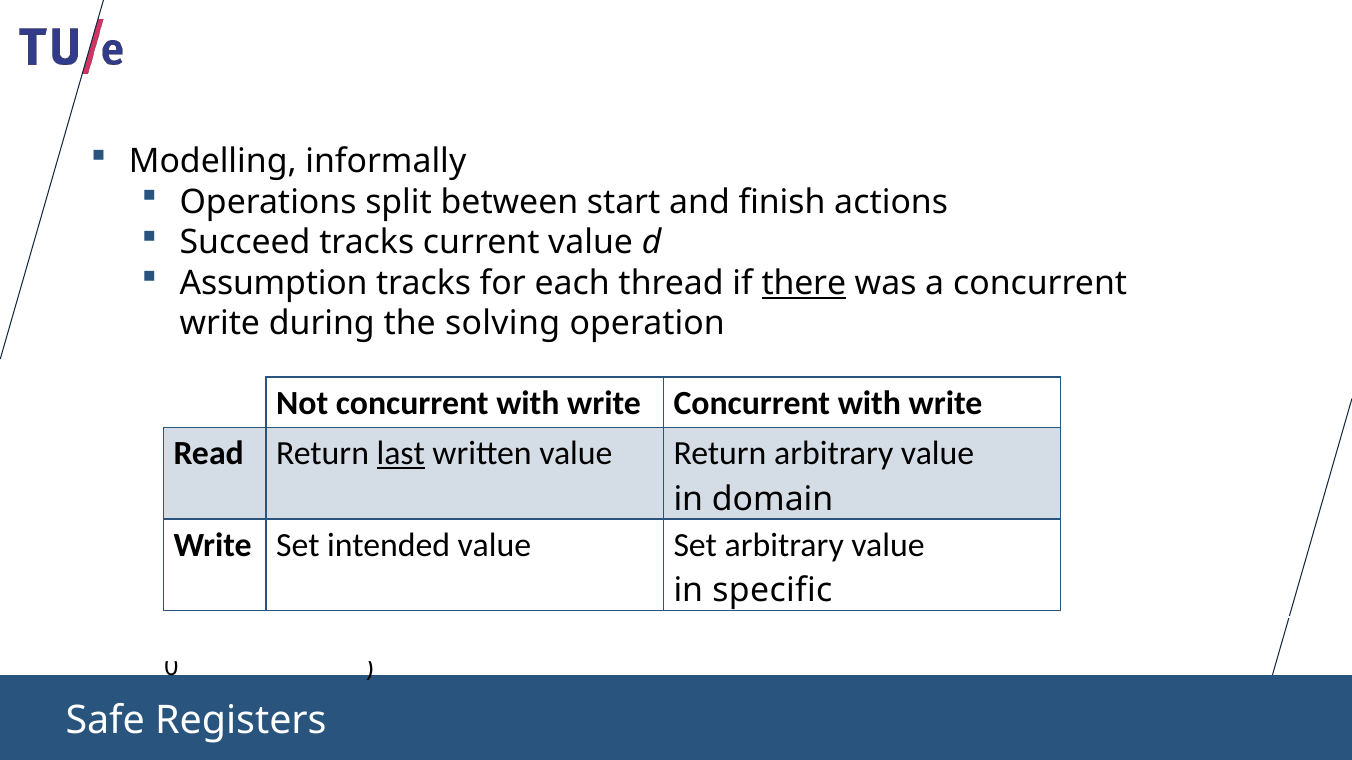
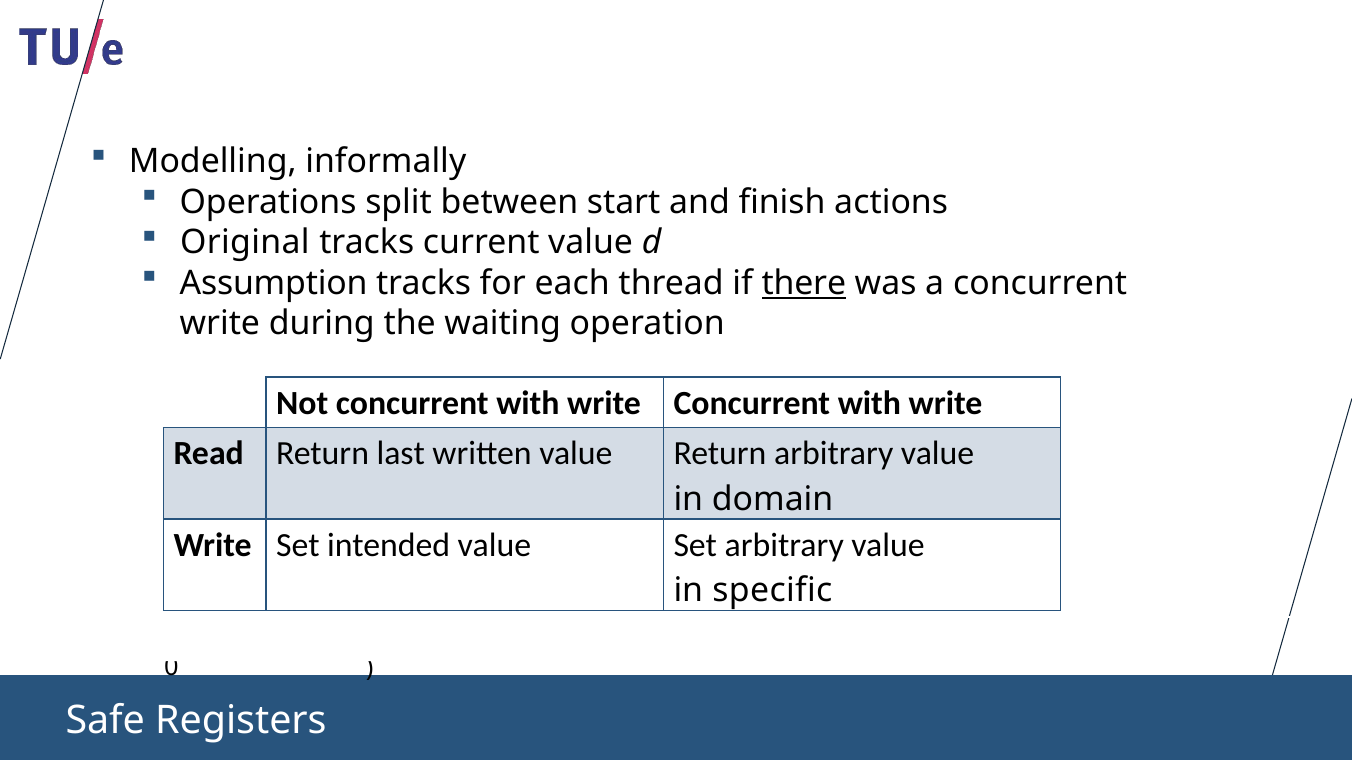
Succeed: Succeed -> Original
solving: solving -> waiting
last underline: present -> none
